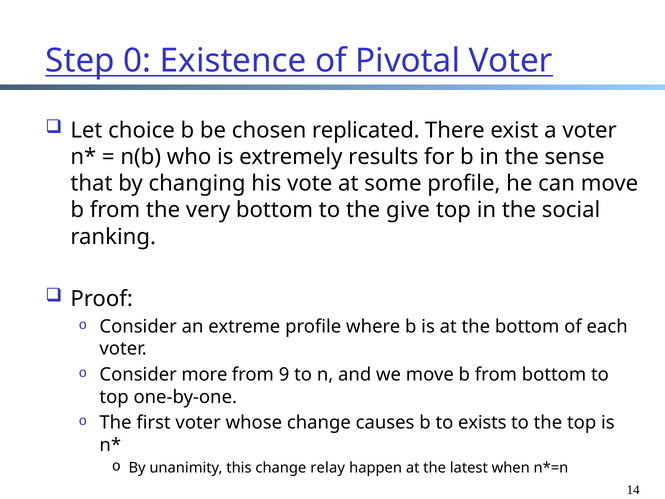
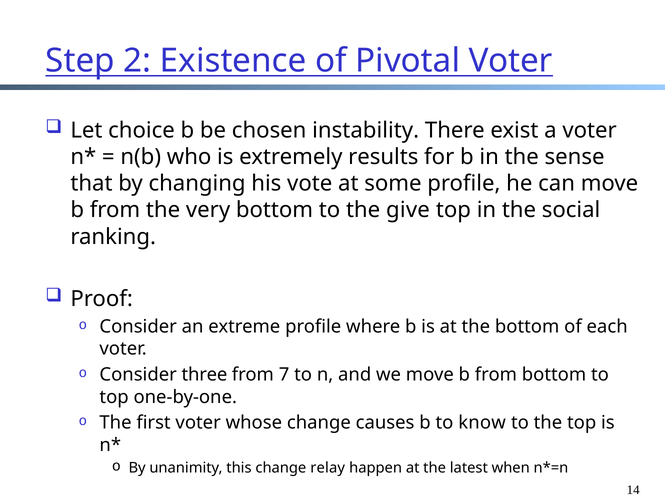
0: 0 -> 2
replicated: replicated -> instability
more: more -> three
9: 9 -> 7
exists: exists -> know
